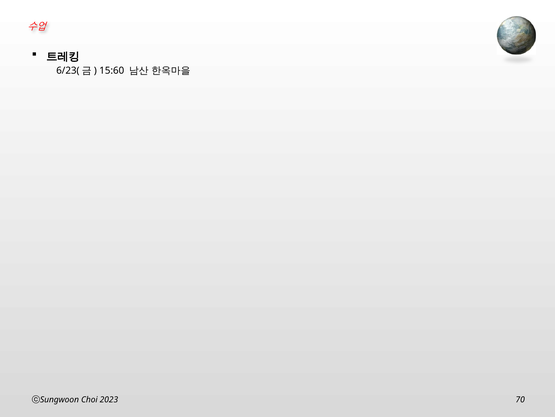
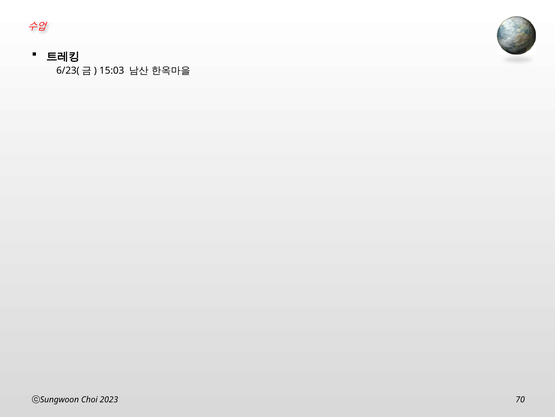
15:60: 15:60 -> 15:03
